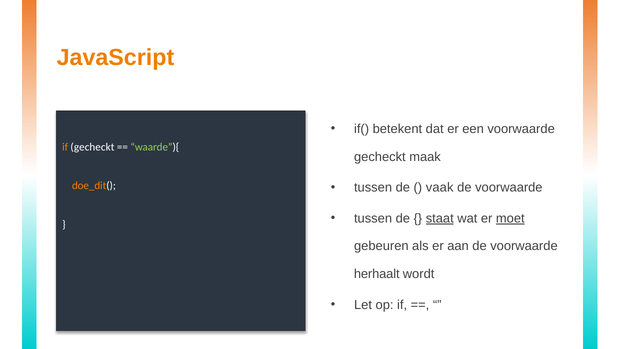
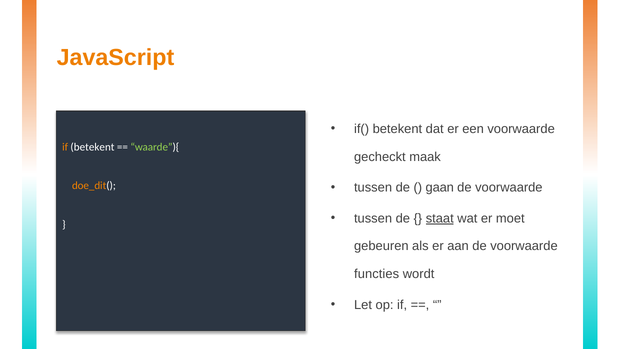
if gecheckt: gecheckt -> betekent
vaak: vaak -> gaan
moet underline: present -> none
herhaalt: herhaalt -> functies
